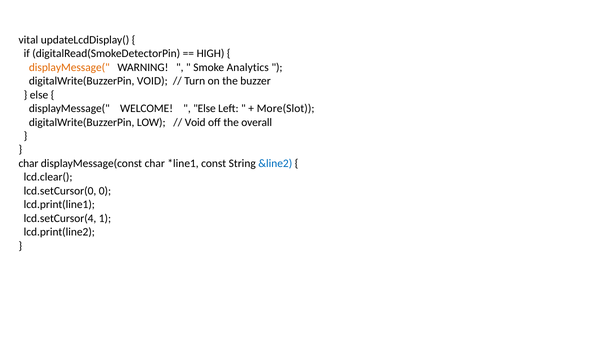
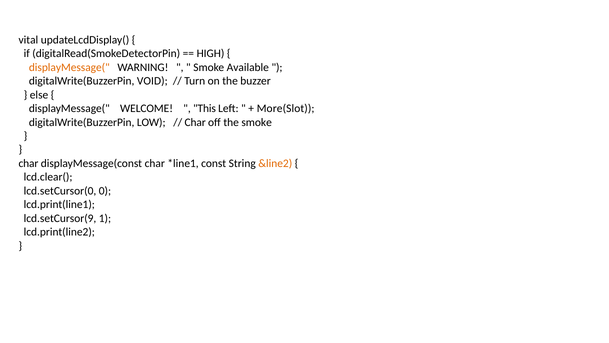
Analytics: Analytics -> Available
Else at (205, 108): Else -> This
Void at (195, 122): Void -> Char
the overall: overall -> smoke
&line2 colour: blue -> orange
lcd.setCursor(4: lcd.setCursor(4 -> lcd.setCursor(9
